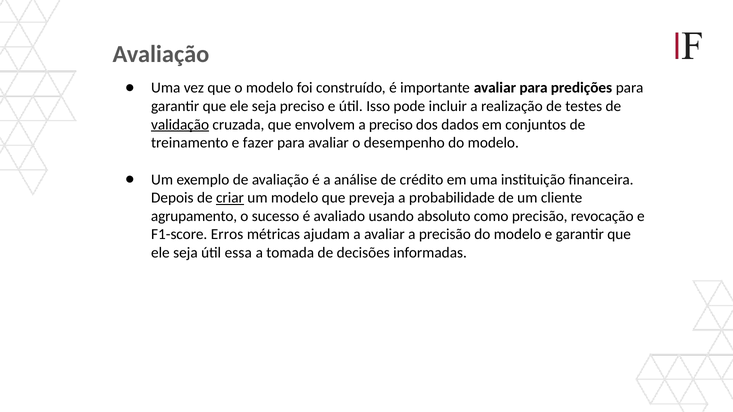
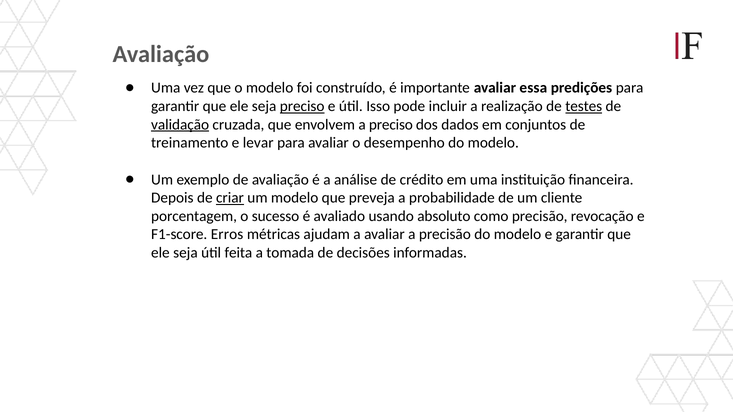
avaliar para: para -> essa
preciso at (302, 106) underline: none -> present
testes underline: none -> present
fazer: fazer -> levar
agrupamento: agrupamento -> porcentagem
essa: essa -> feita
